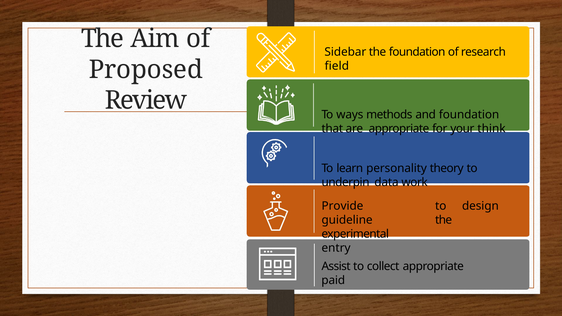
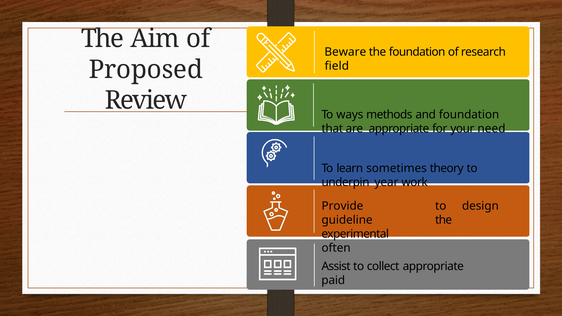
Sidebar: Sidebar -> Beware
think: think -> need
personality: personality -> sometimes
data: data -> year
entry: entry -> often
